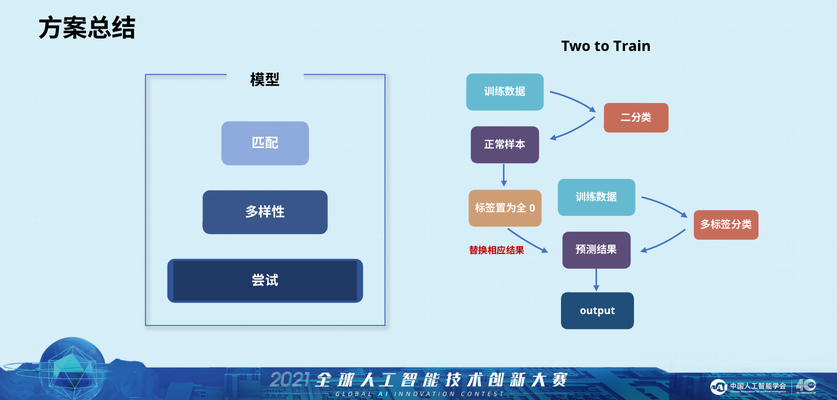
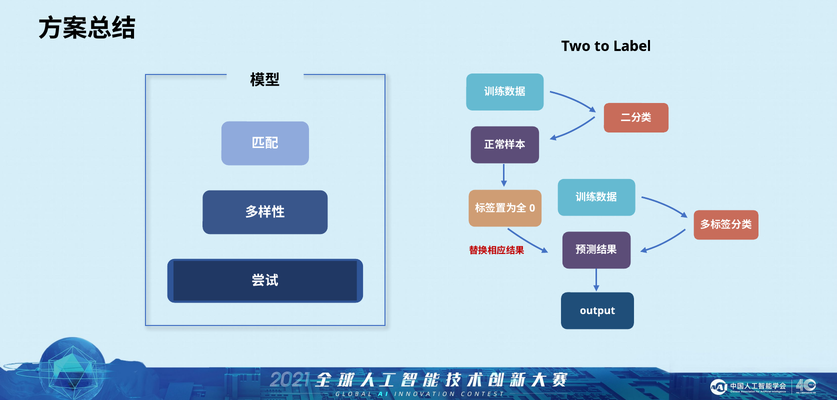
Train: Train -> Label
